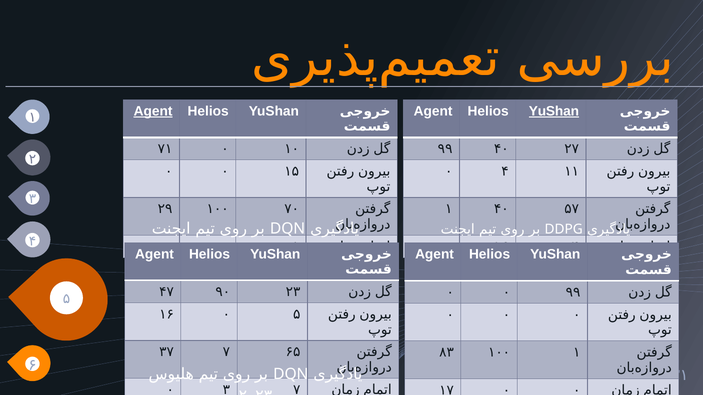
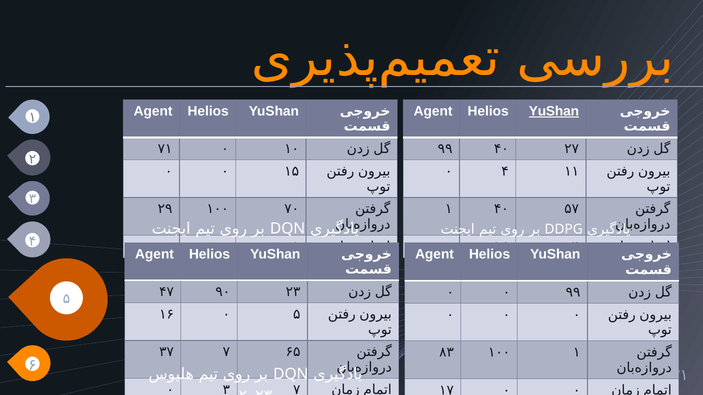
Agent at (153, 111) underline: present -> none
